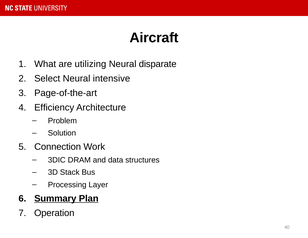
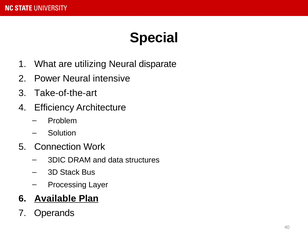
Aircraft: Aircraft -> Special
Select: Select -> Power
Page-of-the-art: Page-of-the-art -> Take-of-the-art
Summary: Summary -> Available
Operation: Operation -> Operands
